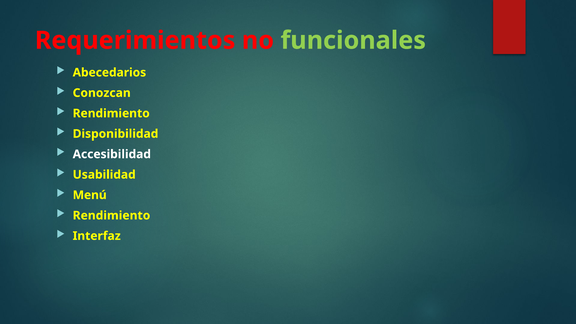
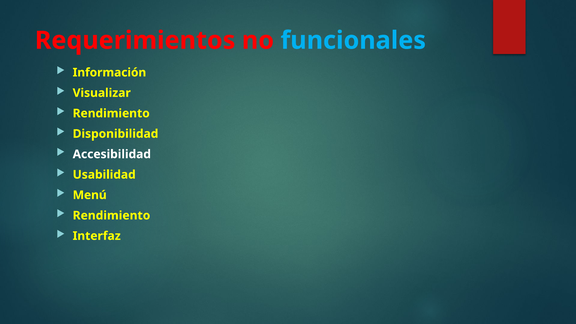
funcionales colour: light green -> light blue
Abecedarios: Abecedarios -> Información
Conozcan: Conozcan -> Visualizar
